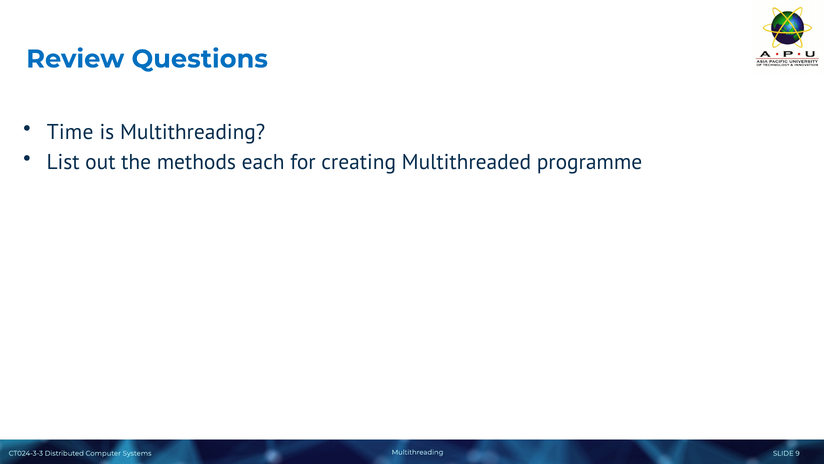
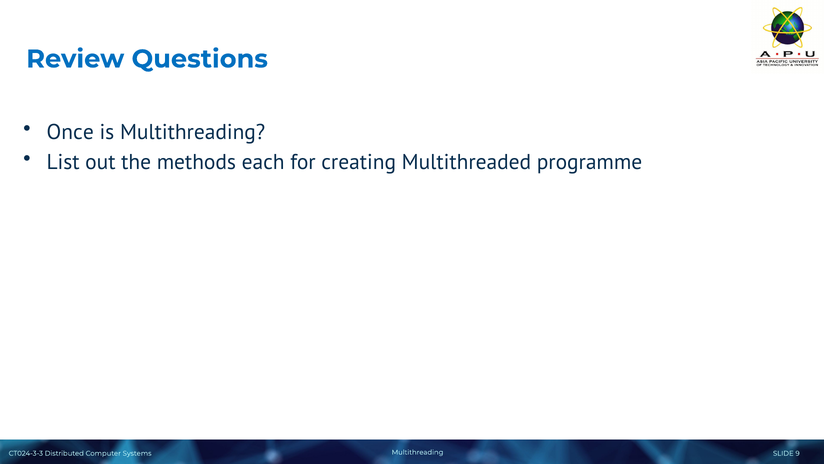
Time: Time -> Once
